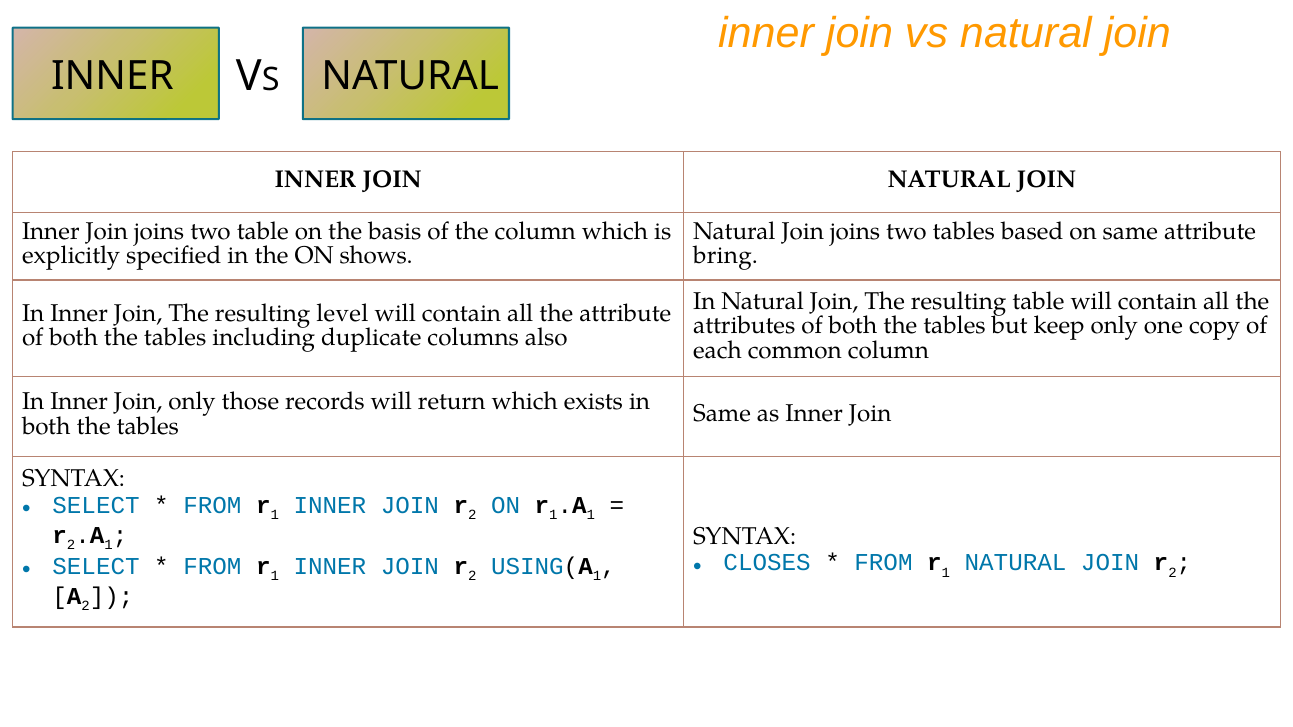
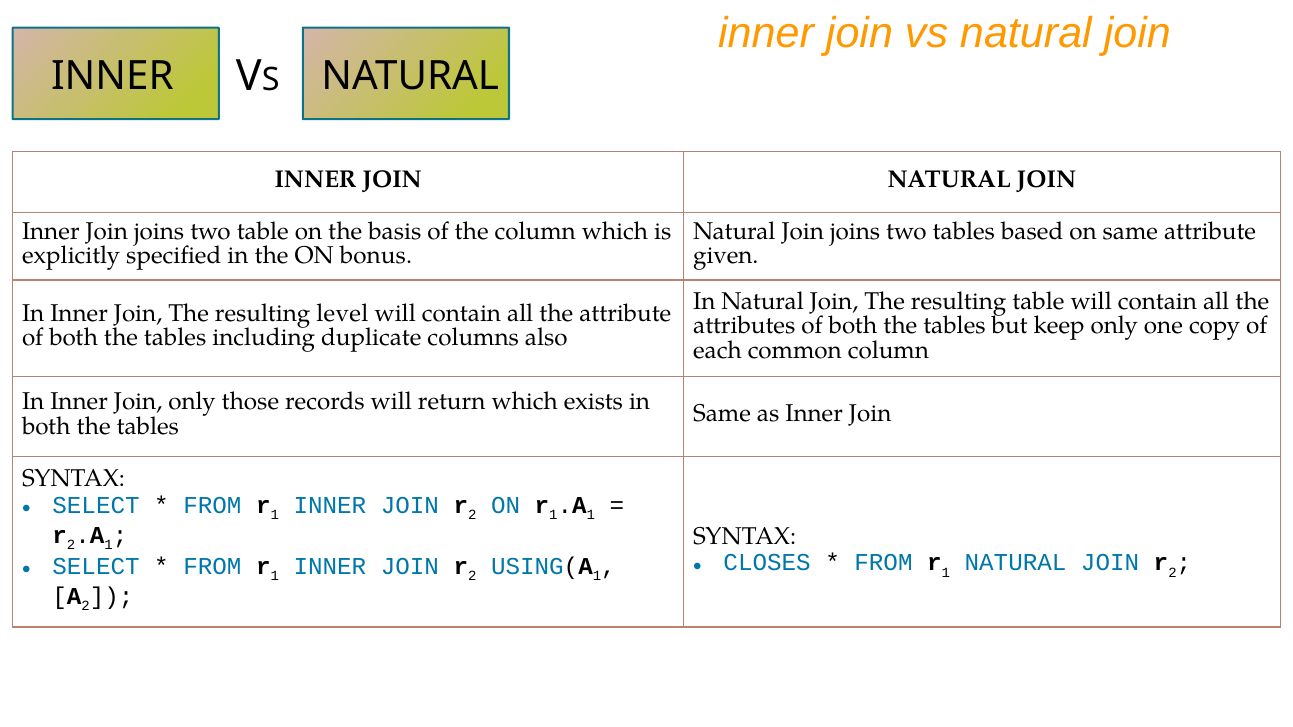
shows: shows -> bonus
bring: bring -> given
